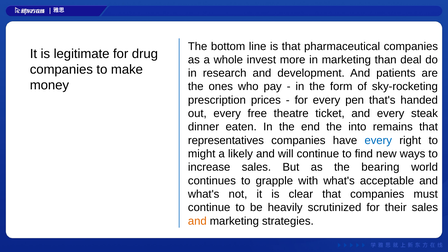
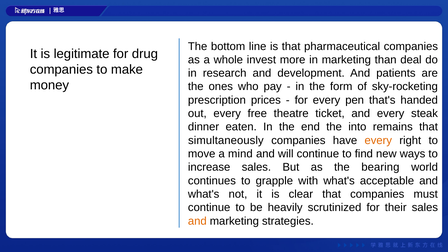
representatives: representatives -> simultaneously
every at (378, 140) colour: blue -> orange
might: might -> move
likely: likely -> mind
